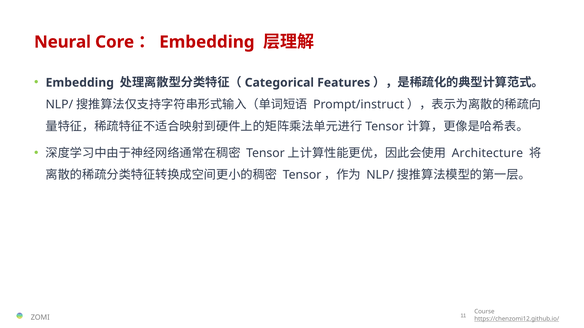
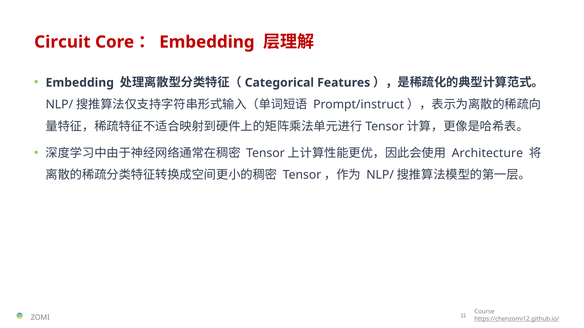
Neural: Neural -> Circuit
